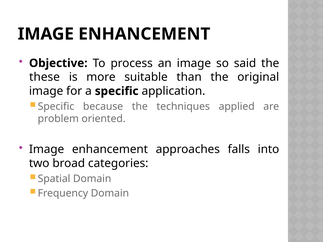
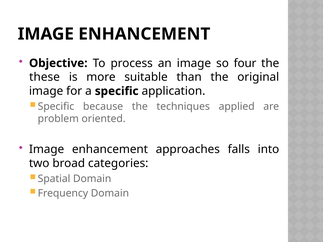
said: said -> four
